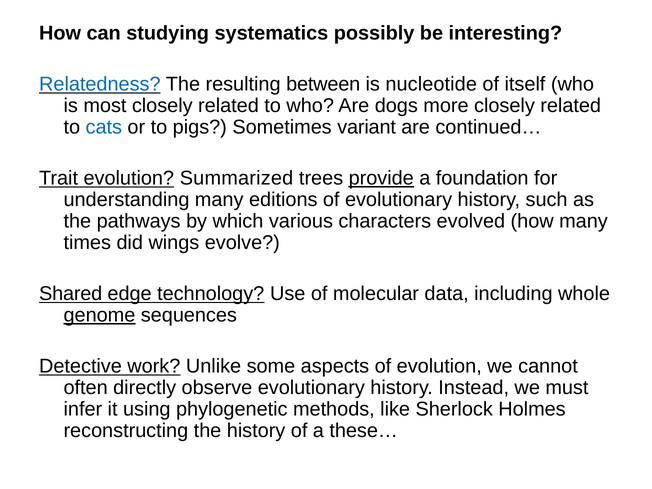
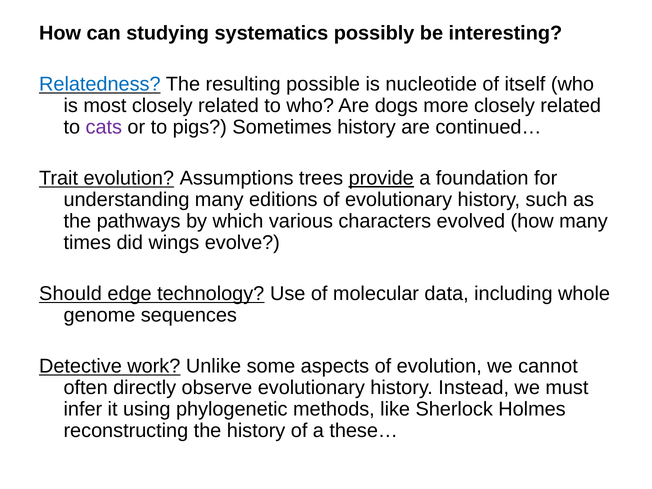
between: between -> possible
cats colour: blue -> purple
Sometimes variant: variant -> history
Summarized: Summarized -> Assumptions
Shared: Shared -> Should
genome underline: present -> none
